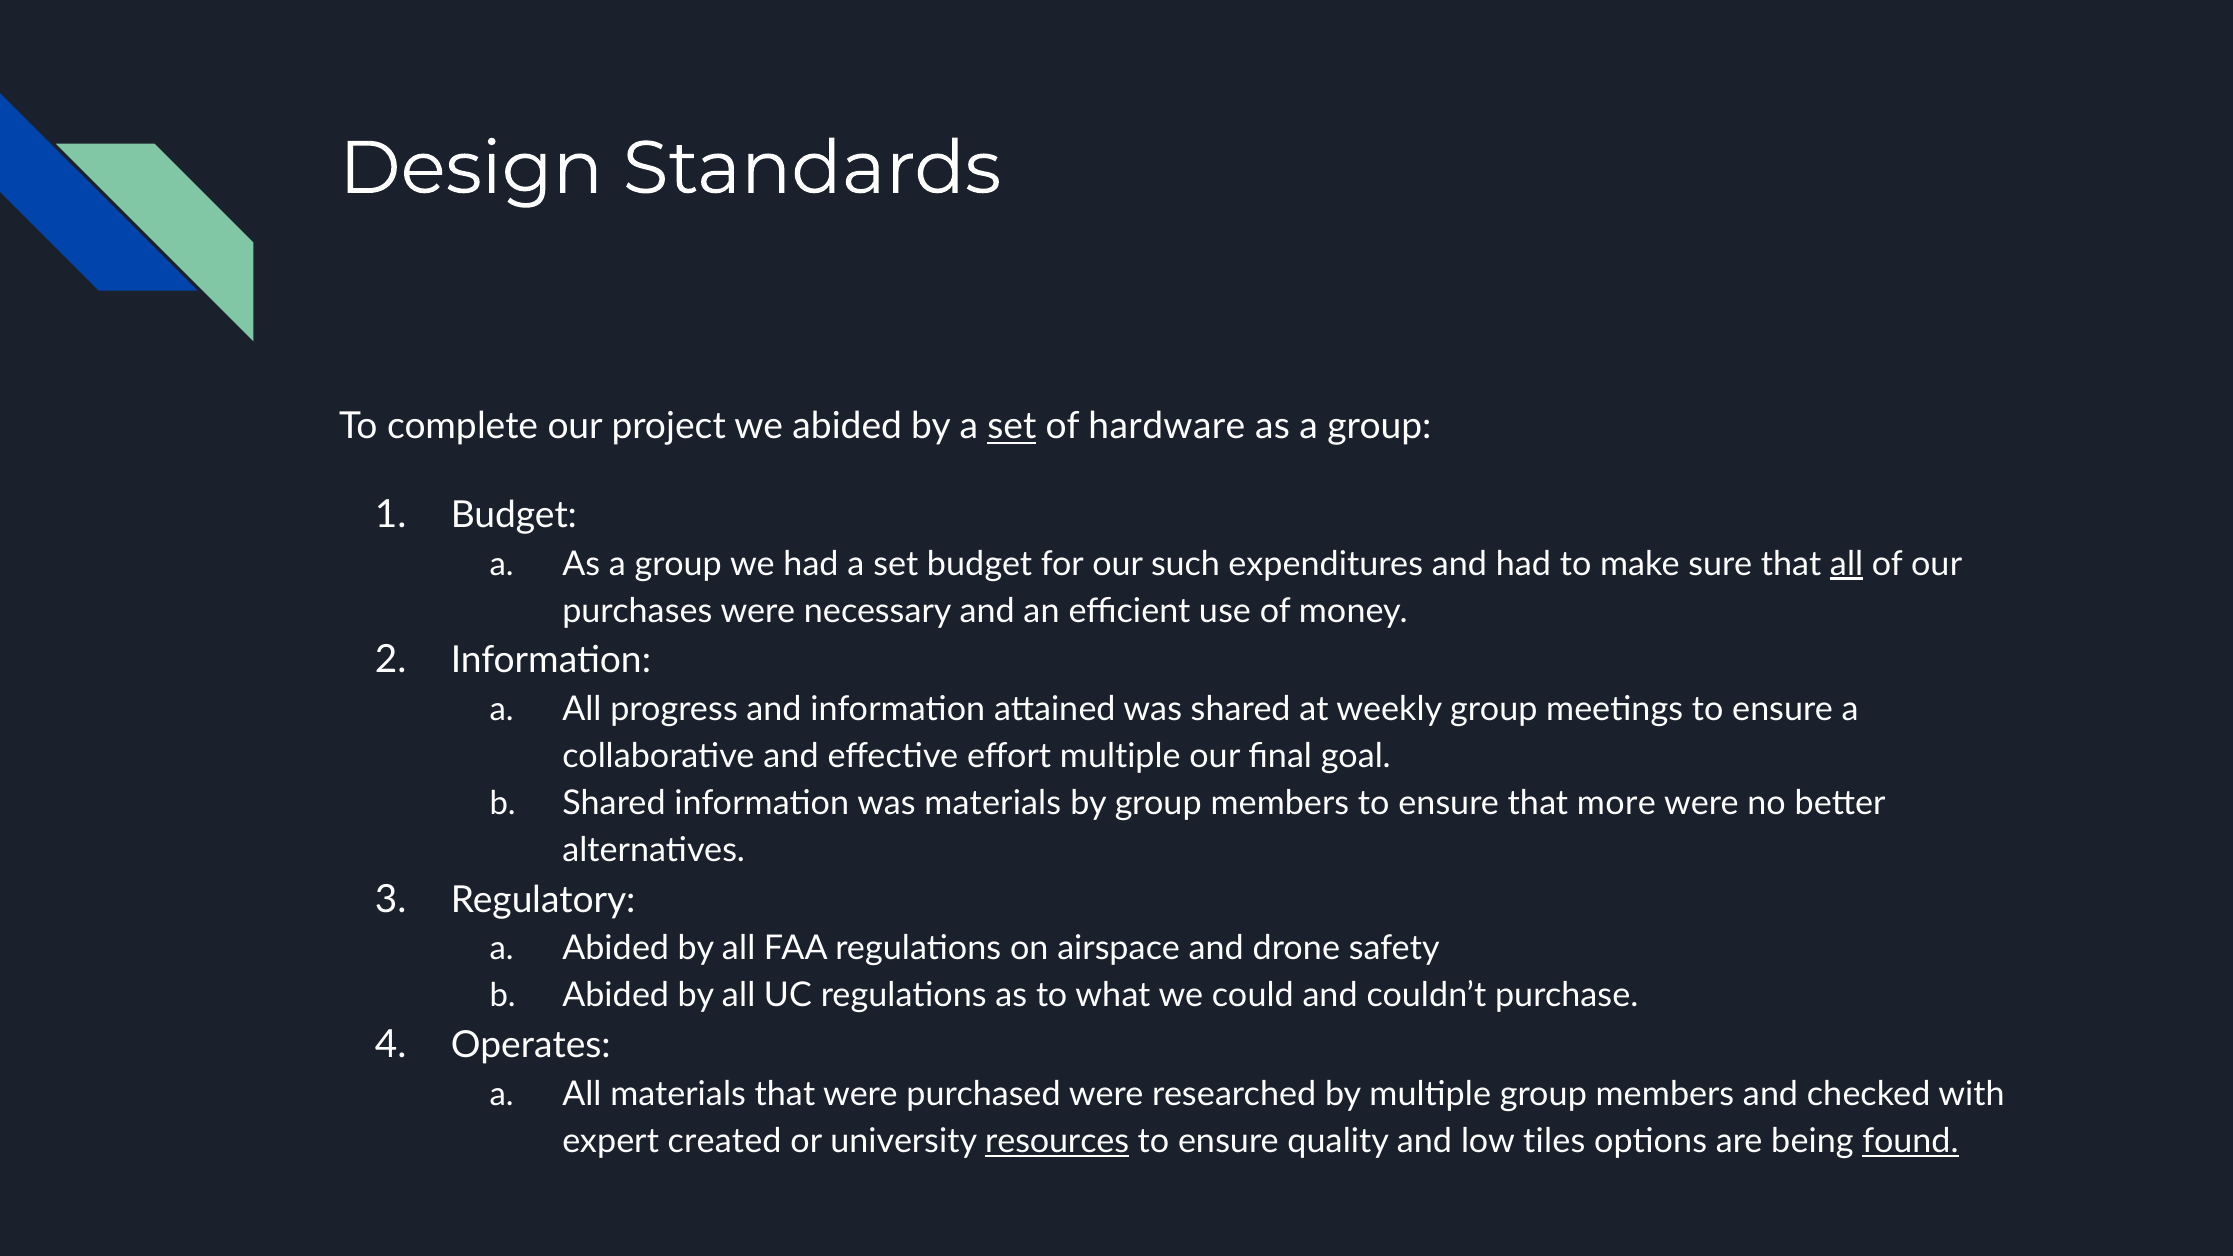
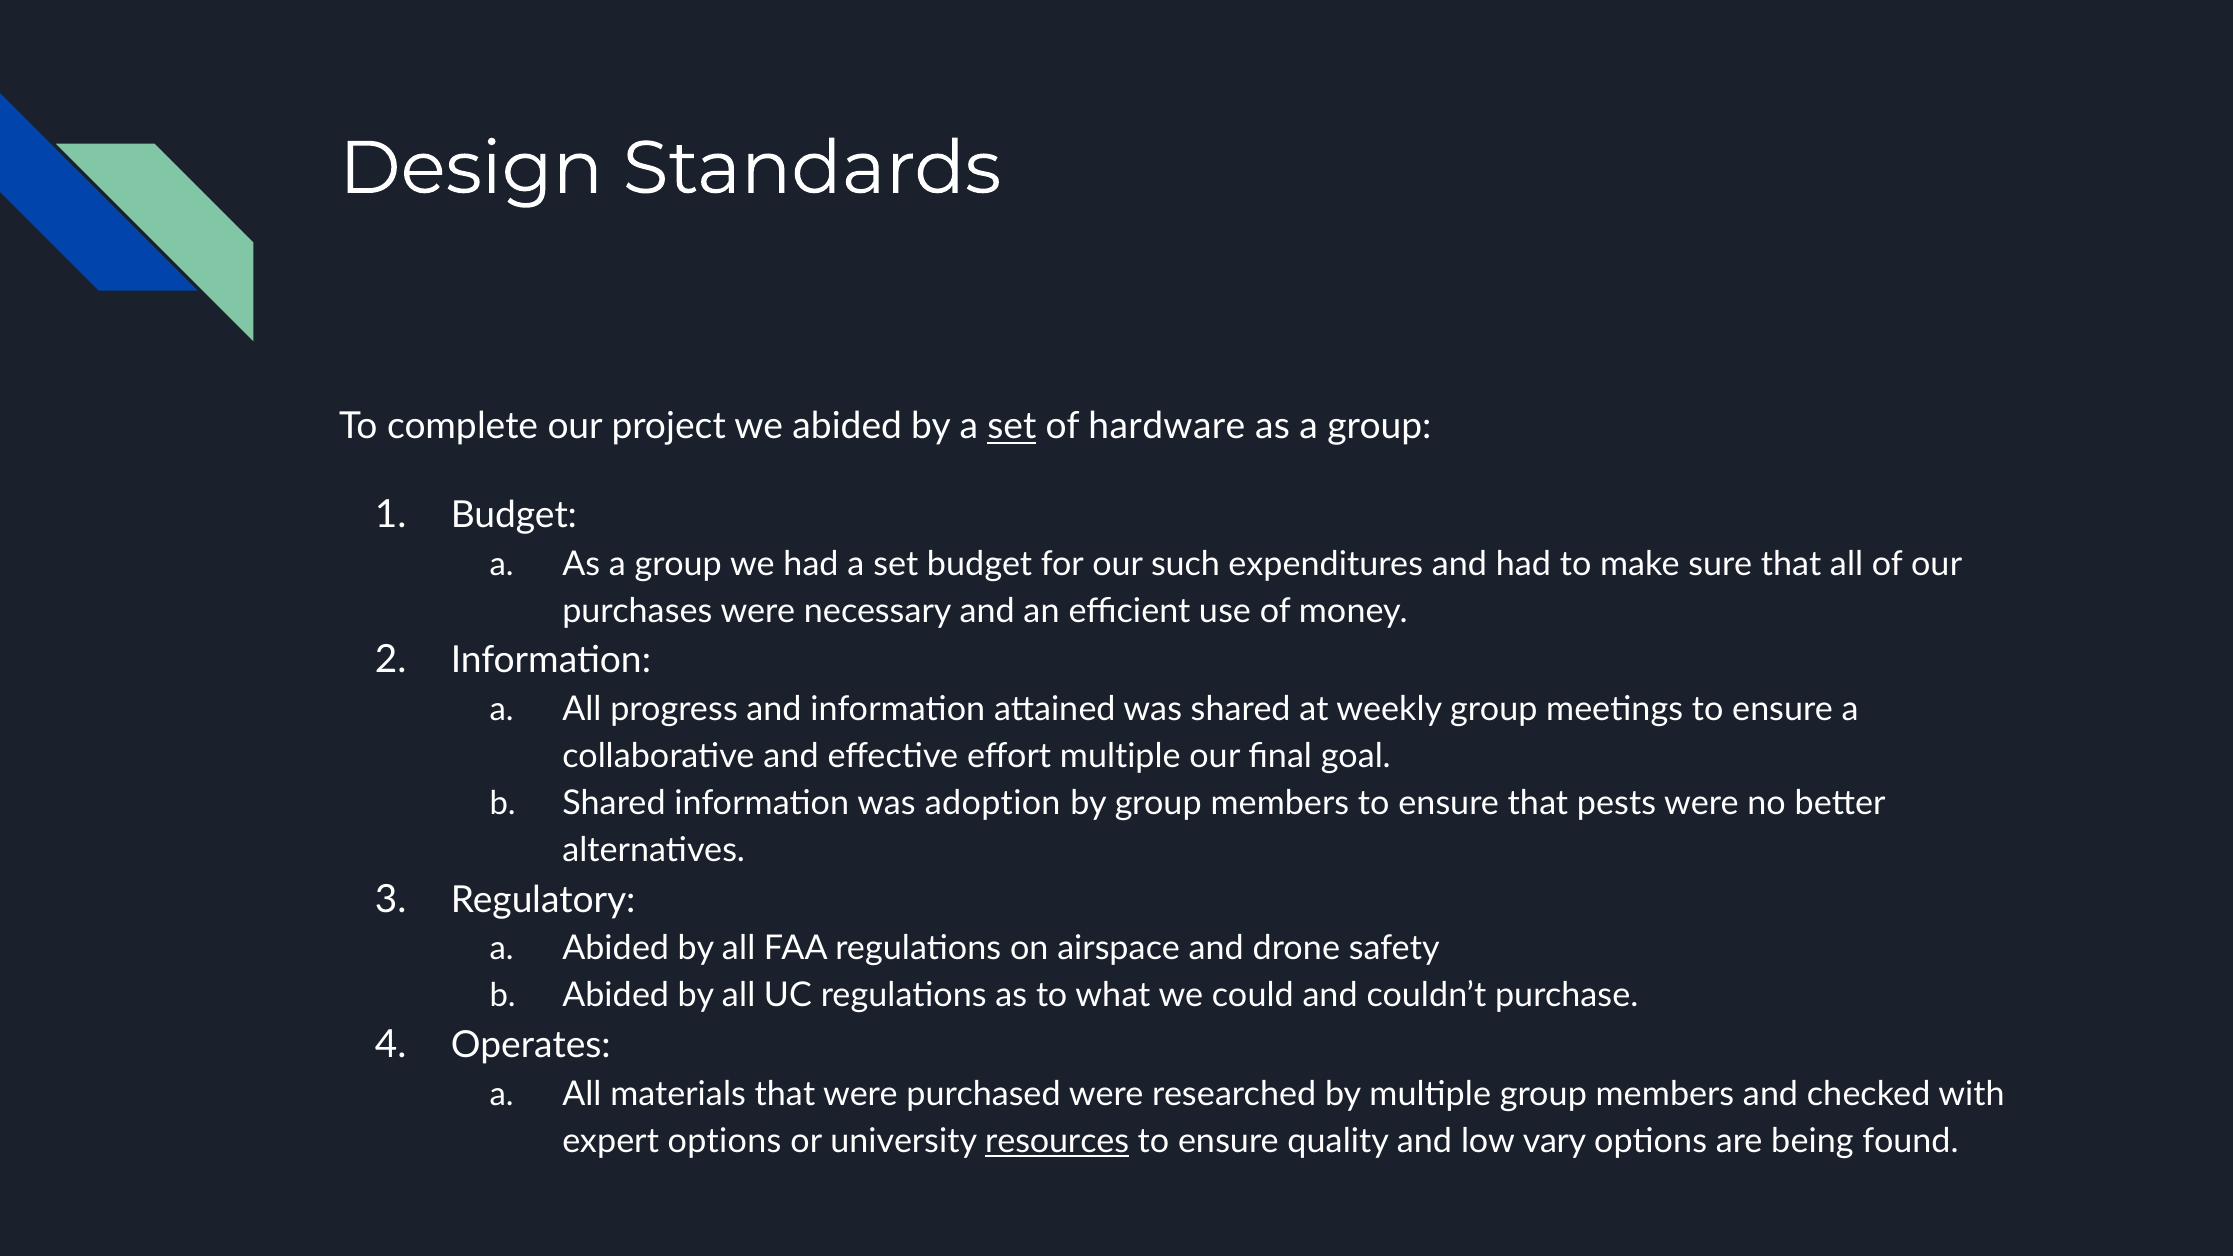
all at (1847, 564) underline: present -> none
was materials: materials -> adoption
more: more -> pests
expert created: created -> options
tiles: tiles -> vary
found underline: present -> none
